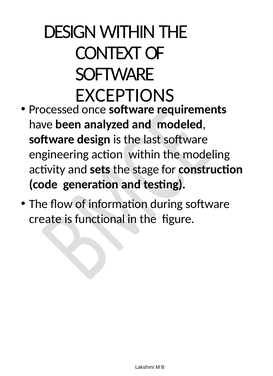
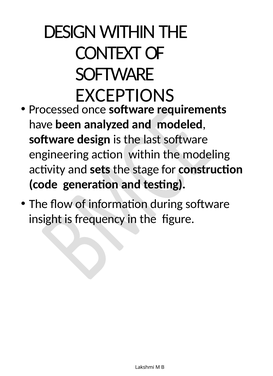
create: create -> insight
functional: functional -> frequency
